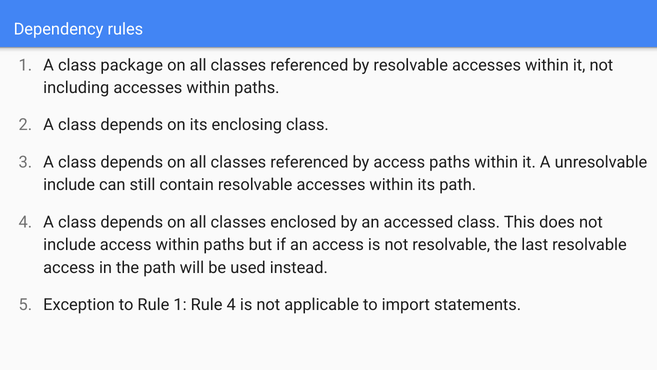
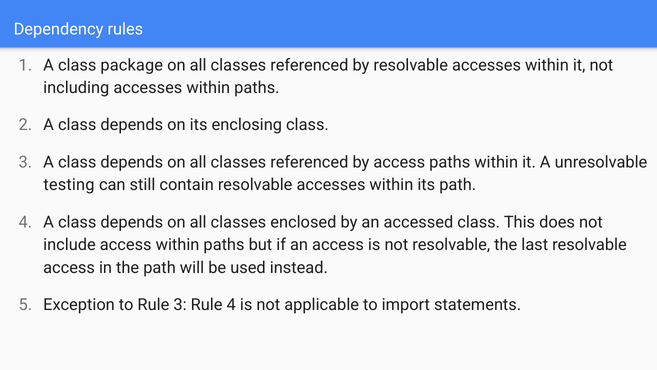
include at (69, 185): include -> testing
Rule 1: 1 -> 3
